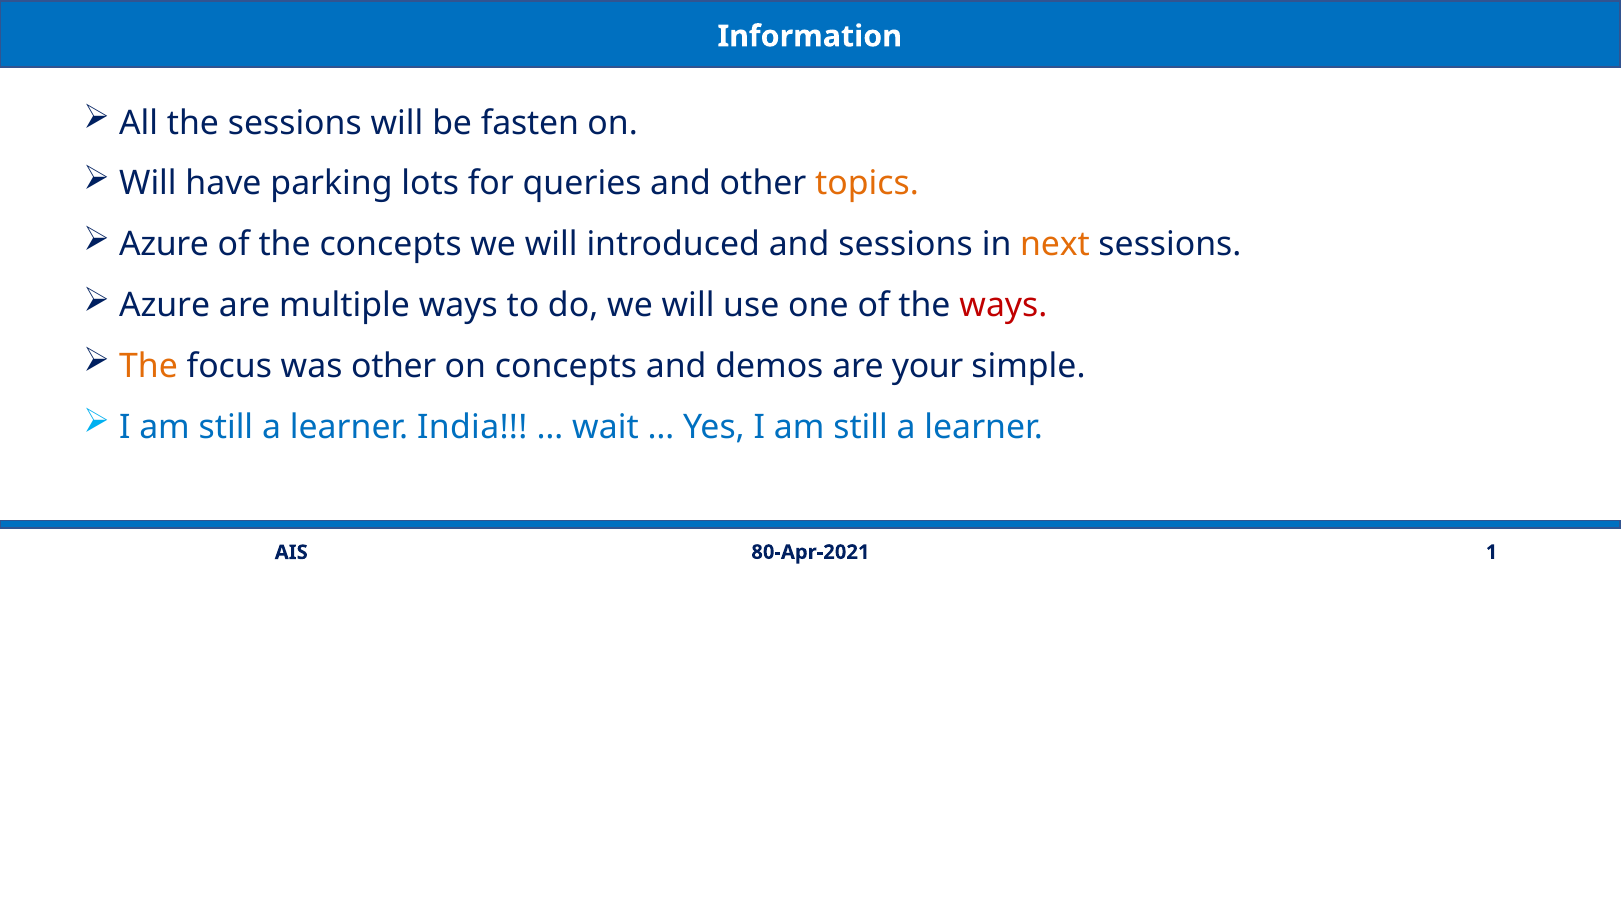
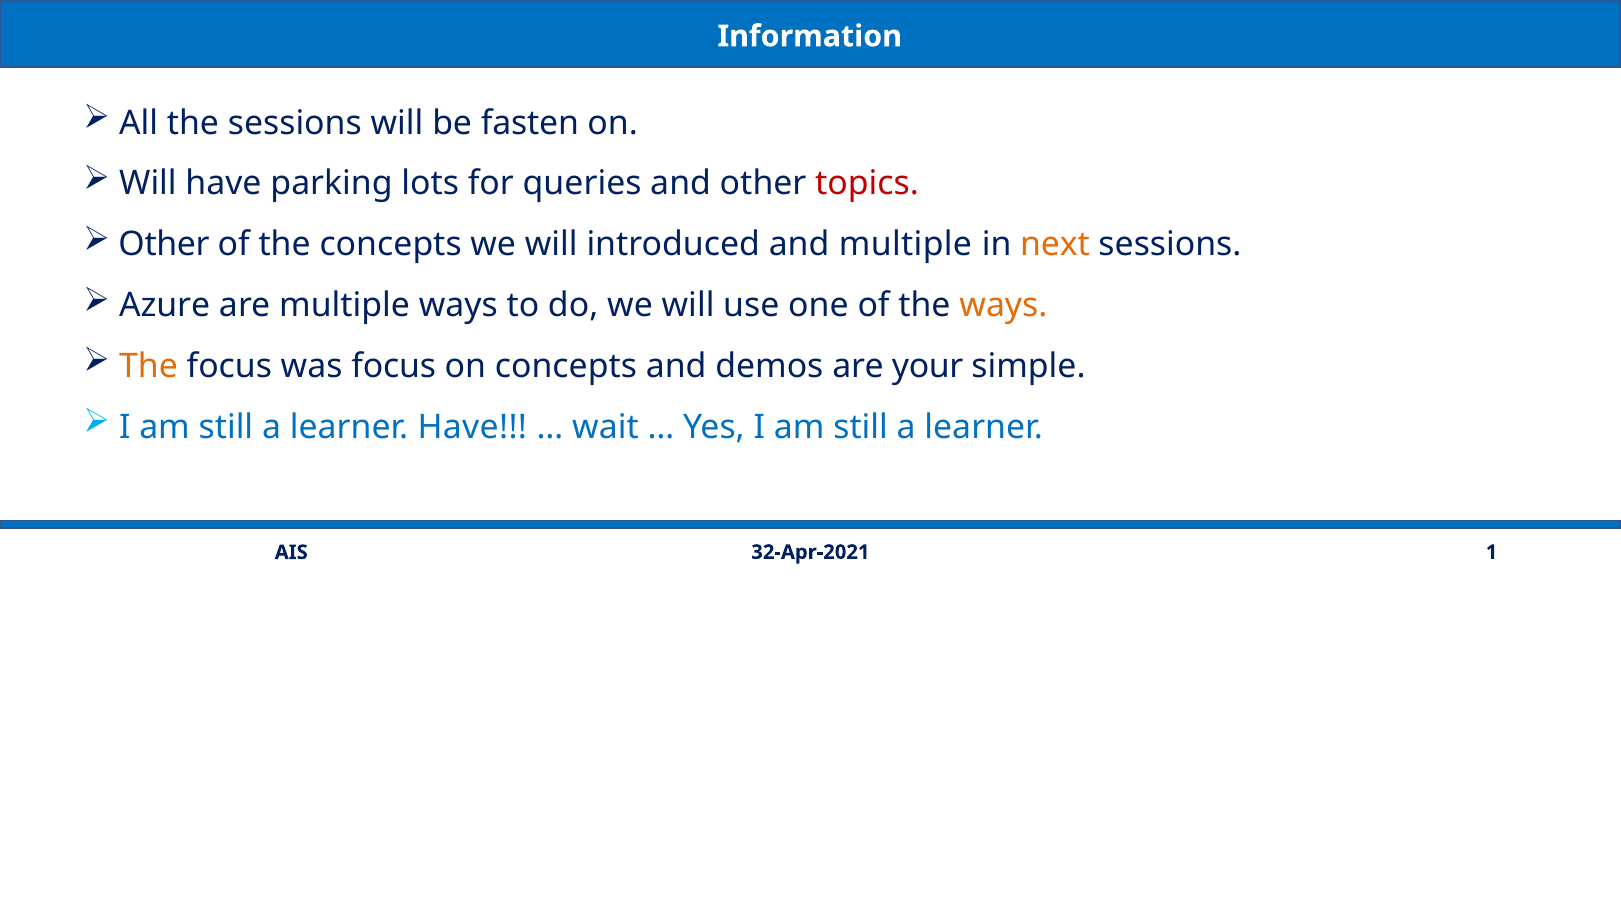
topics colour: orange -> red
Azure at (164, 245): Azure -> Other
and sessions: sessions -> multiple
ways at (1003, 305) colour: red -> orange
was other: other -> focus
learner India: India -> Have
80-Apr-2021: 80-Apr-2021 -> 32-Apr-2021
